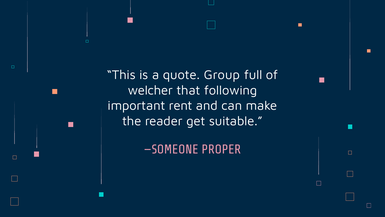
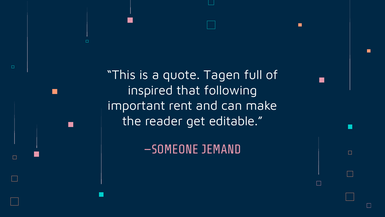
Group: Group -> Tagen
welcher: welcher -> inspired
suitable: suitable -> editable
PROPER: PROPER -> JEMAND
